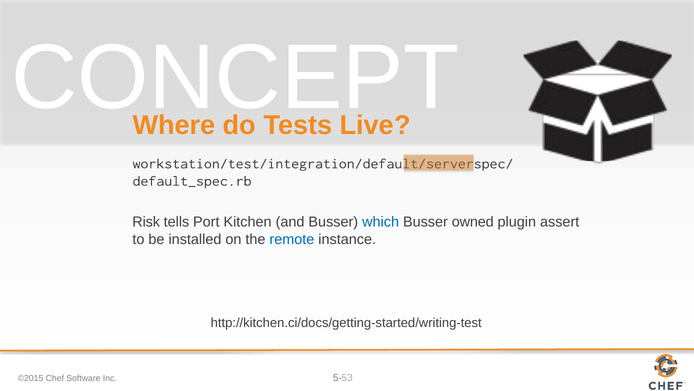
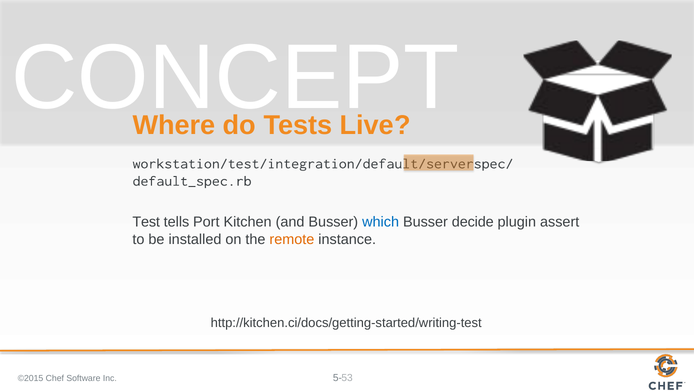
Risk: Risk -> Test
owned: owned -> decide
remote colour: blue -> orange
